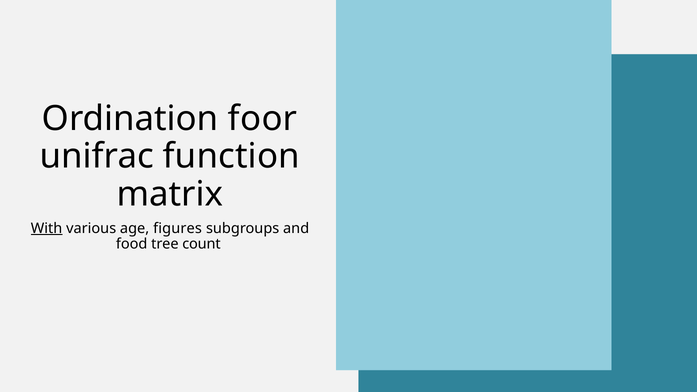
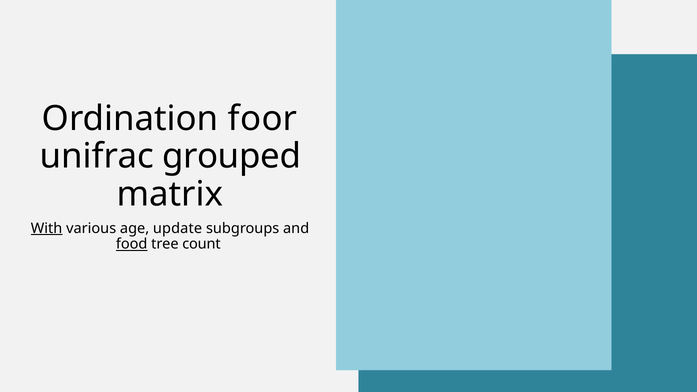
function: function -> grouped
figures: figures -> update
food underline: none -> present
